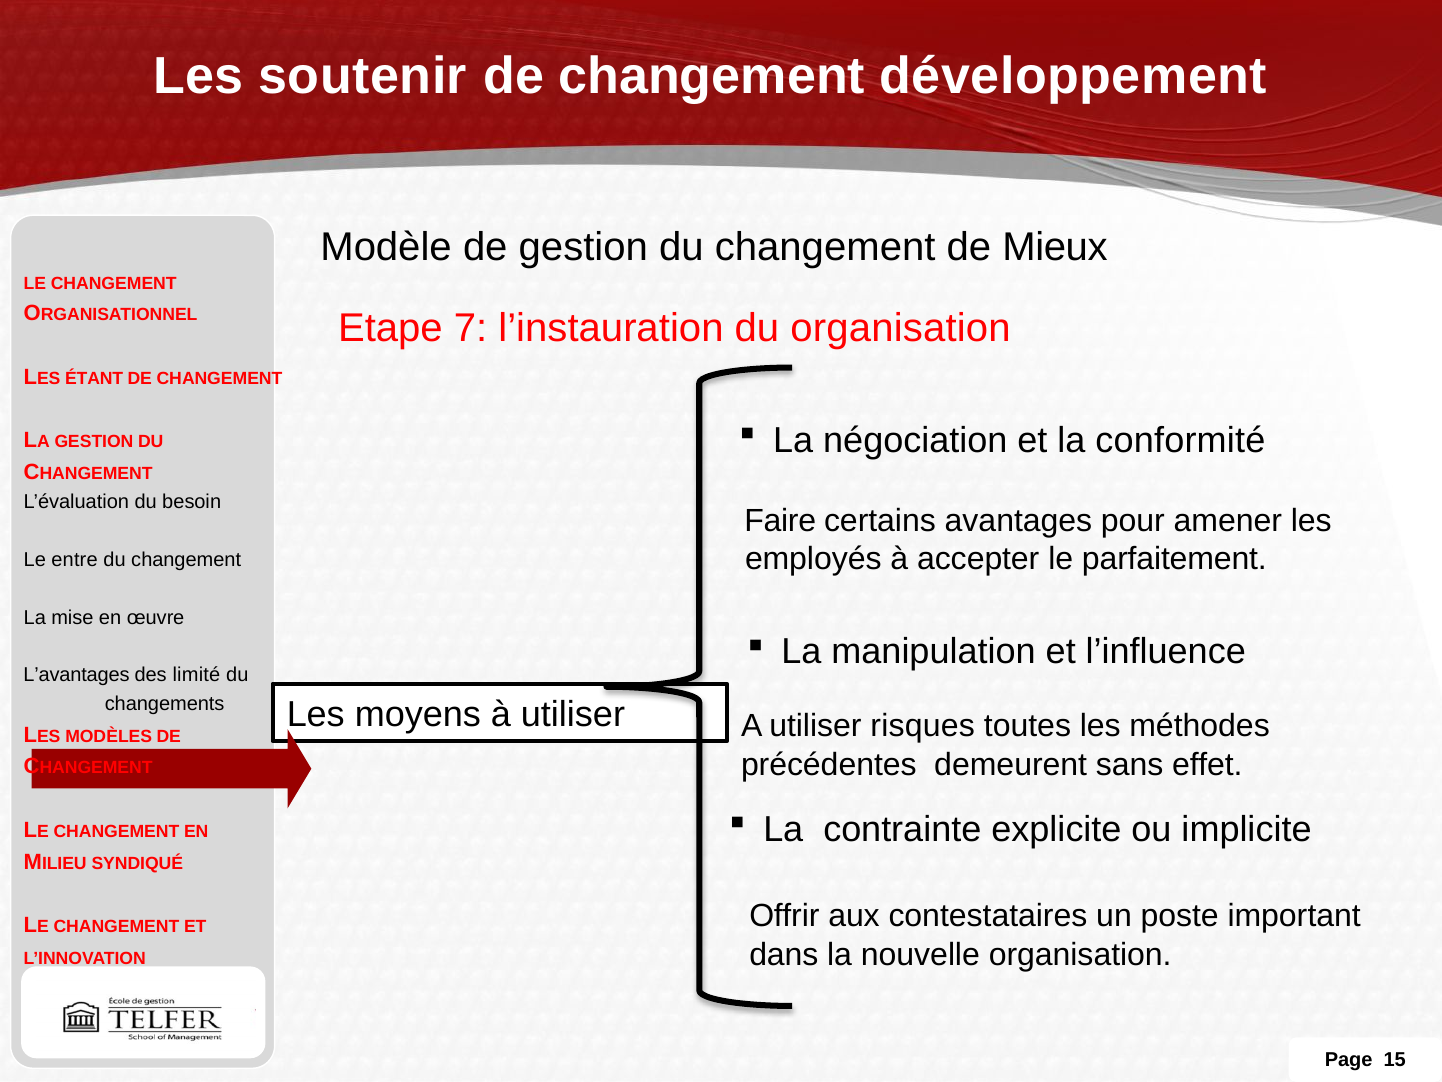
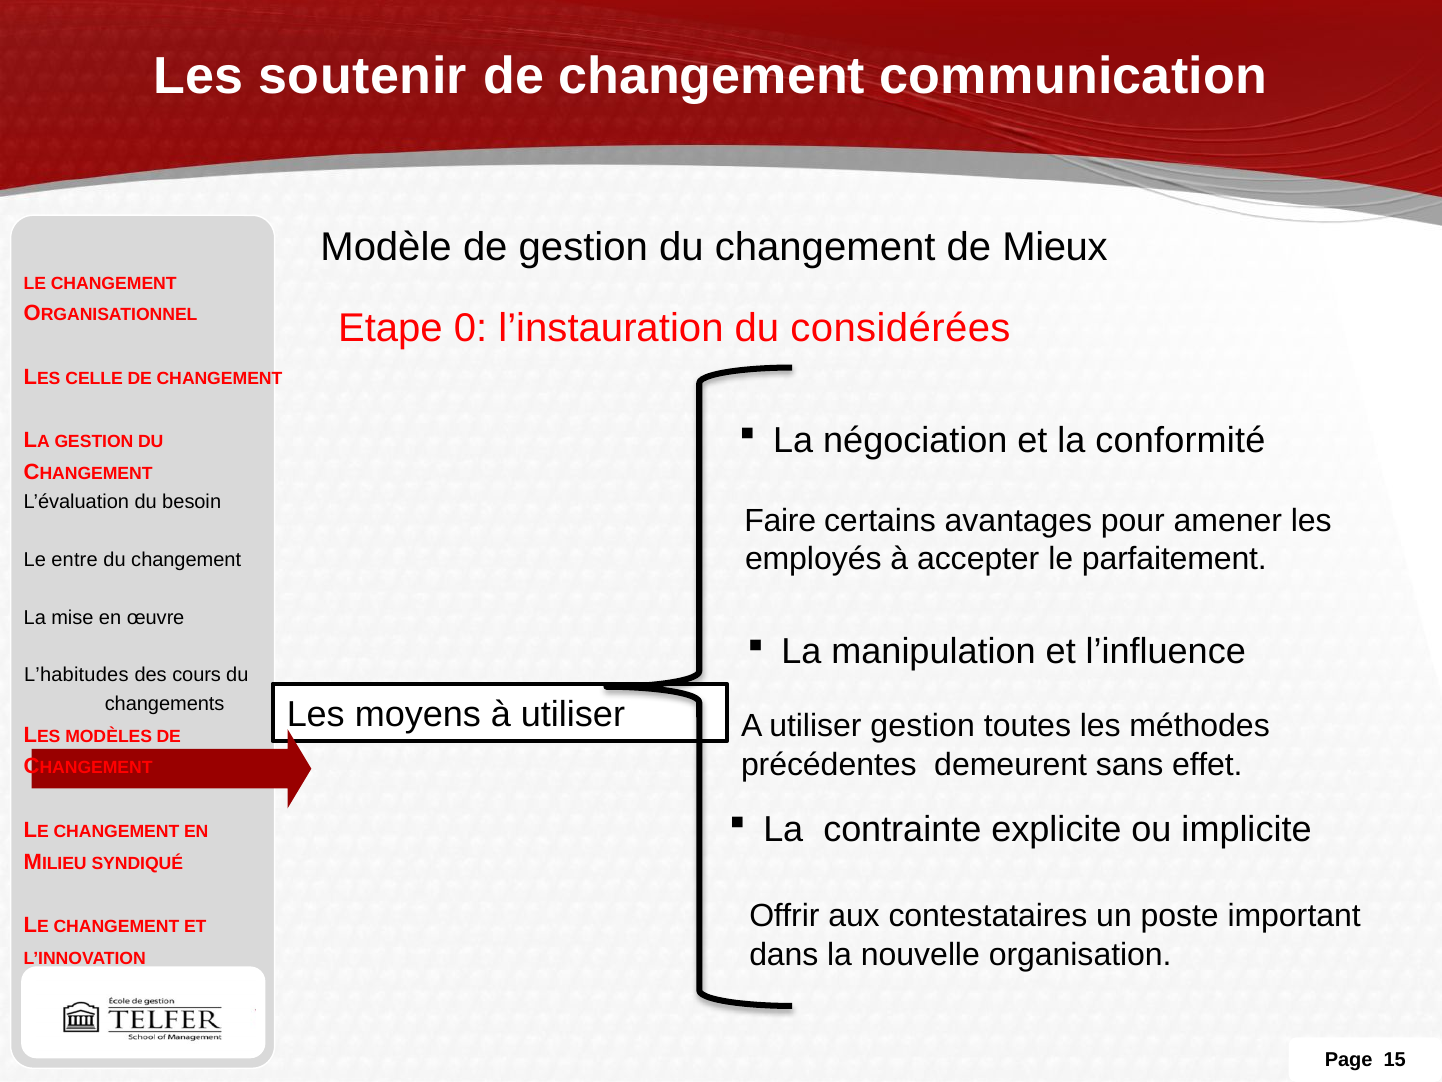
développement: développement -> communication
7: 7 -> 0
du organisation: organisation -> considérées
ÉTANT: ÉTANT -> CELLE
L’avantages: L’avantages -> L’habitudes
limité: limité -> cours
utiliser risques: risques -> gestion
